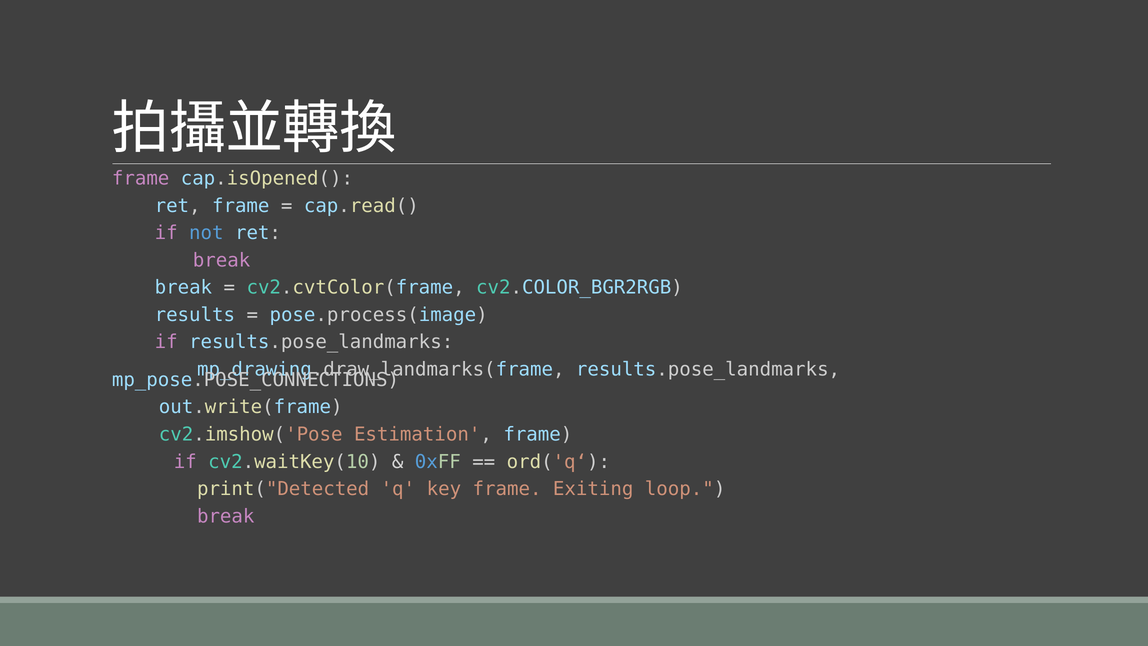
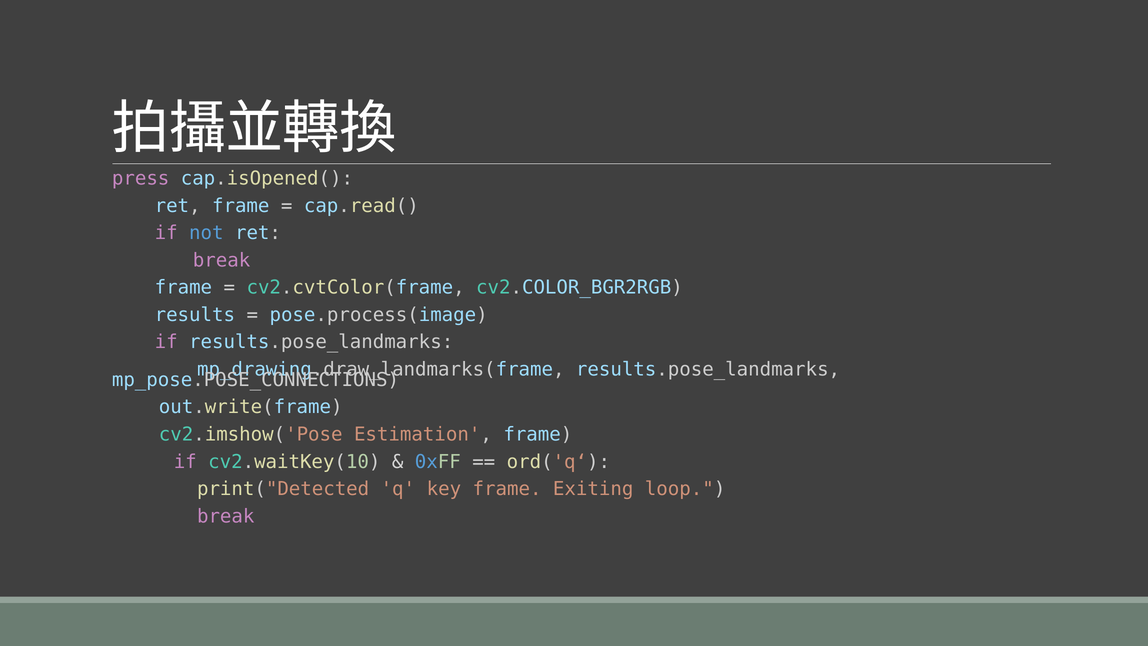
frame at (141, 178): frame -> press
break at (183, 287): break -> frame
